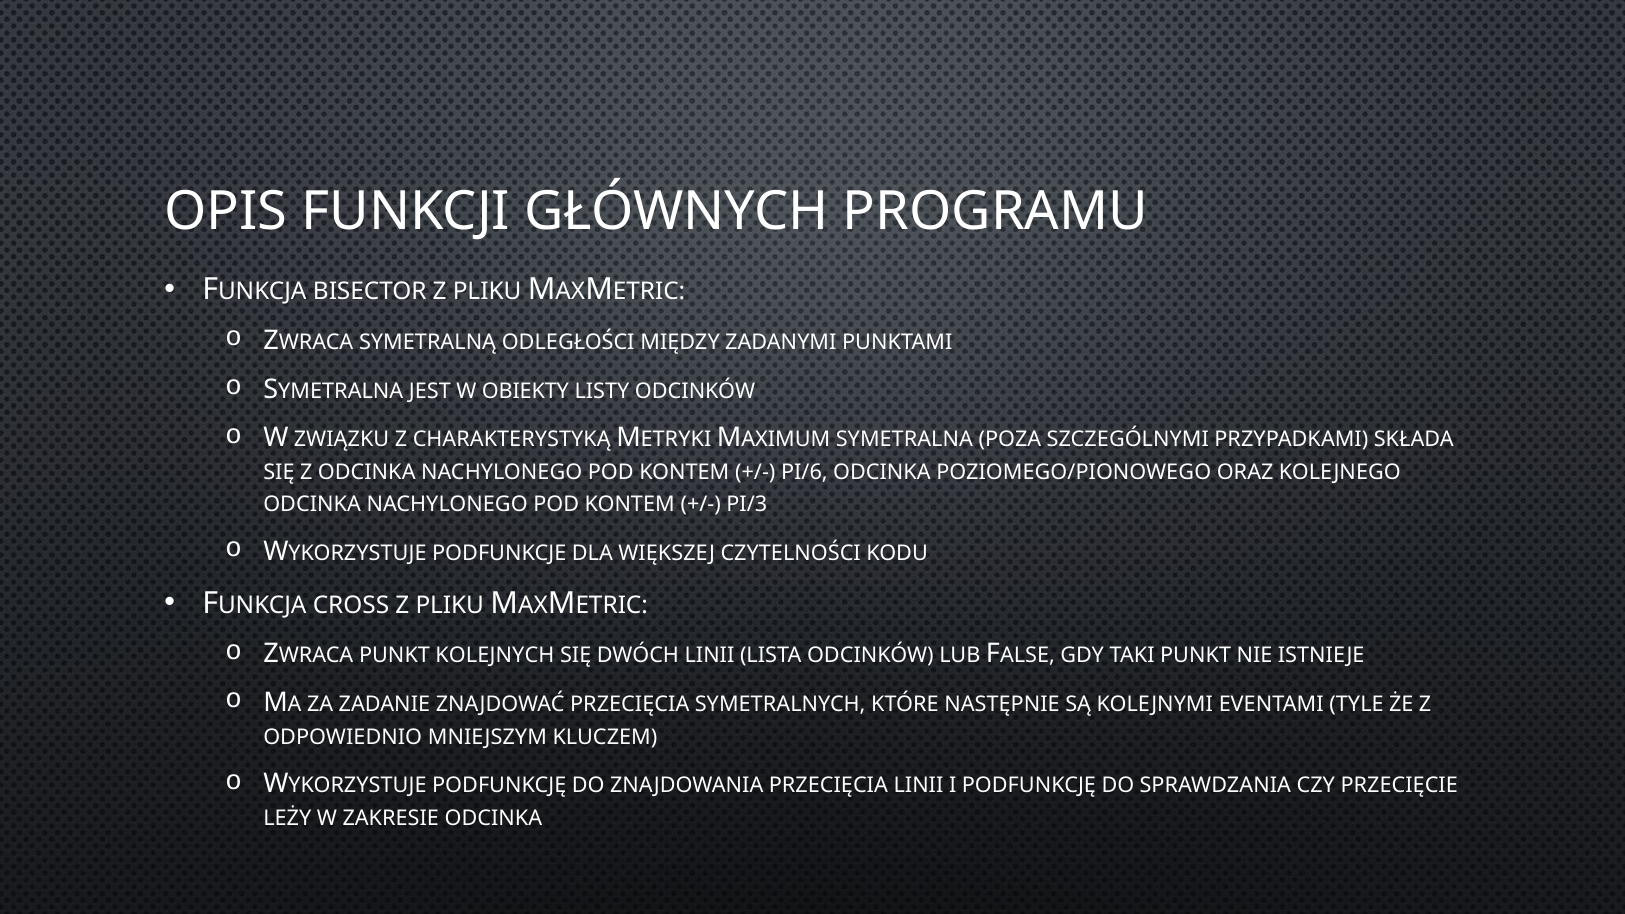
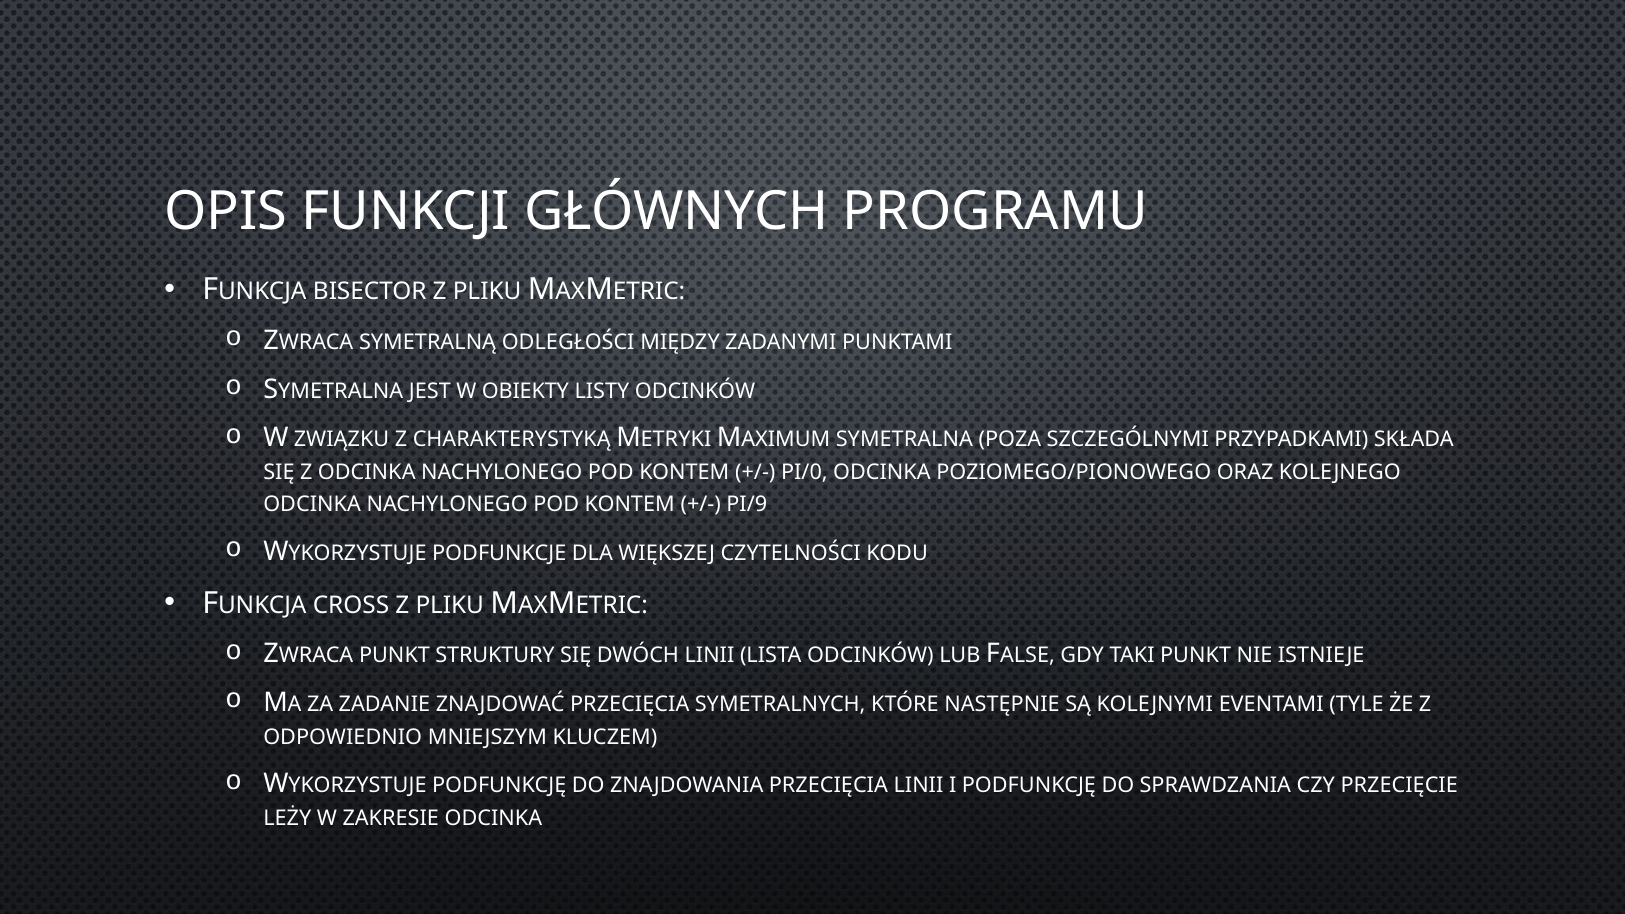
PI/6: PI/6 -> PI/0
PI/3: PI/3 -> PI/9
KOLEJNYCH: KOLEJNYCH -> STRUKTURY
